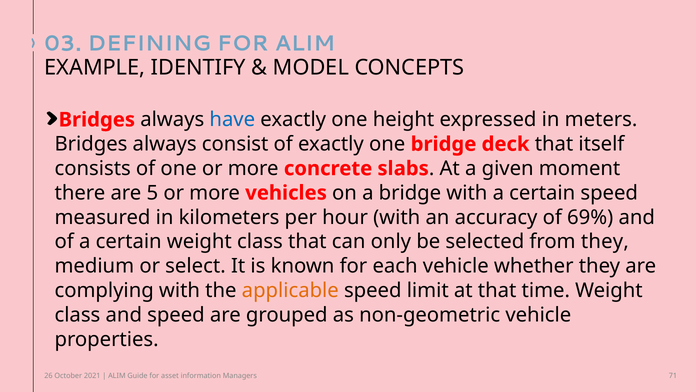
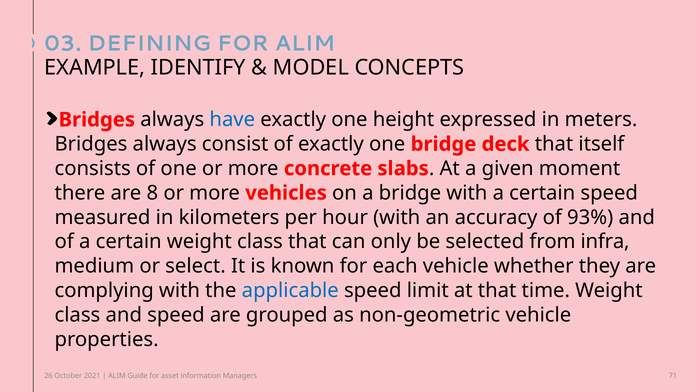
5: 5 -> 8
69%: 69% -> 93%
from they: they -> infra
applicable colour: orange -> blue
